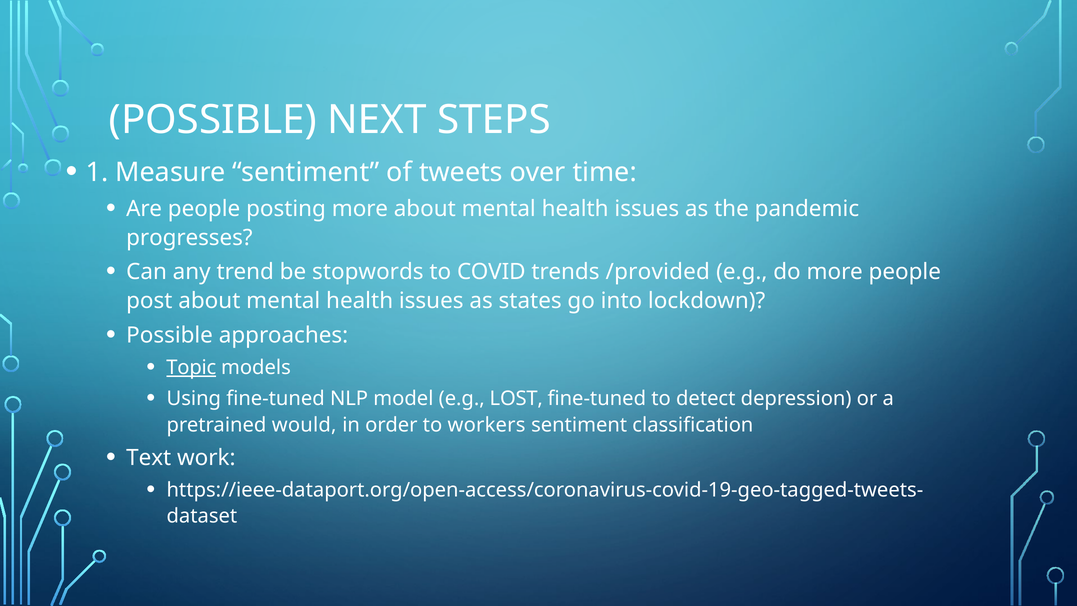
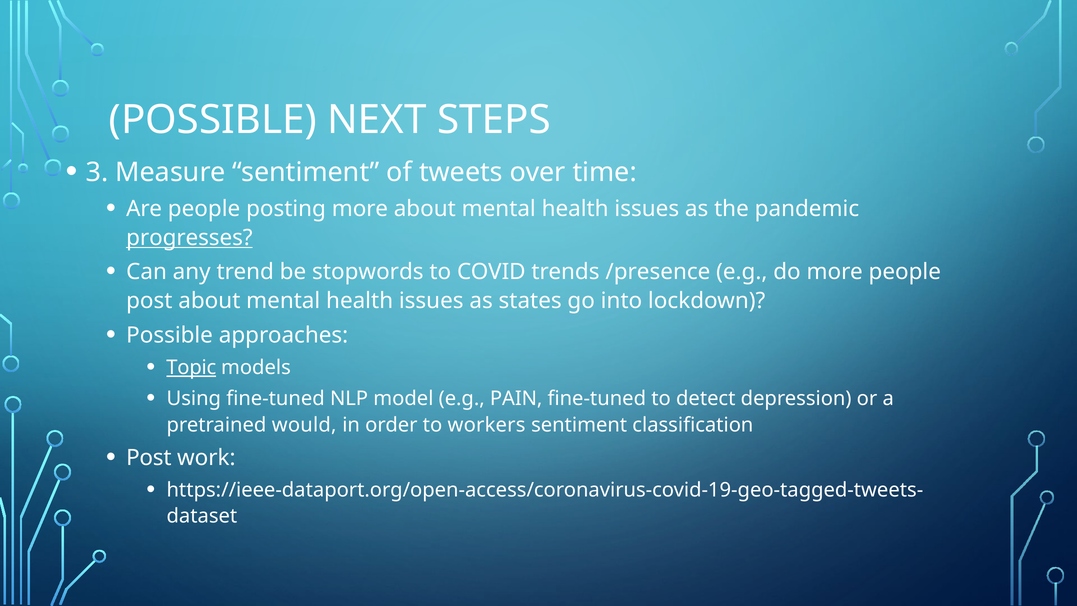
1: 1 -> 3
progresses underline: none -> present
/provided: /provided -> /presence
LOST: LOST -> PAIN
Text at (149, 458): Text -> Post
